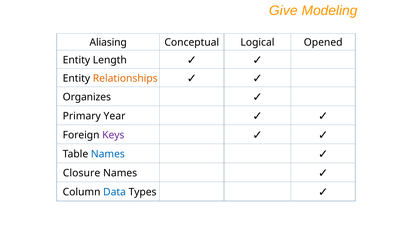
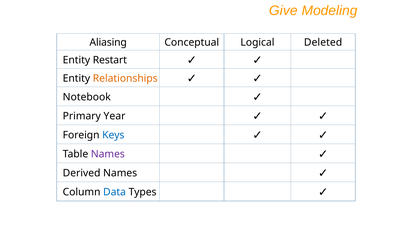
Opened: Opened -> Deleted
Length: Length -> Restart
Organizes: Organizes -> Notebook
Keys colour: purple -> blue
Names at (108, 154) colour: blue -> purple
Closure: Closure -> Derived
